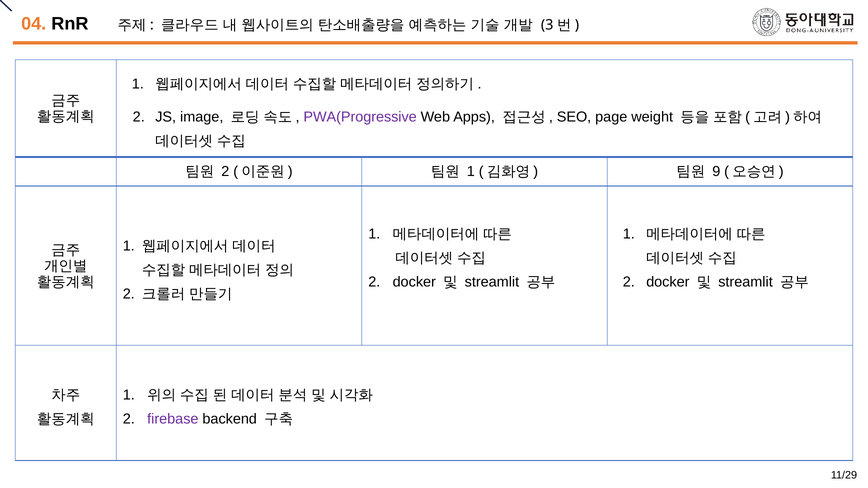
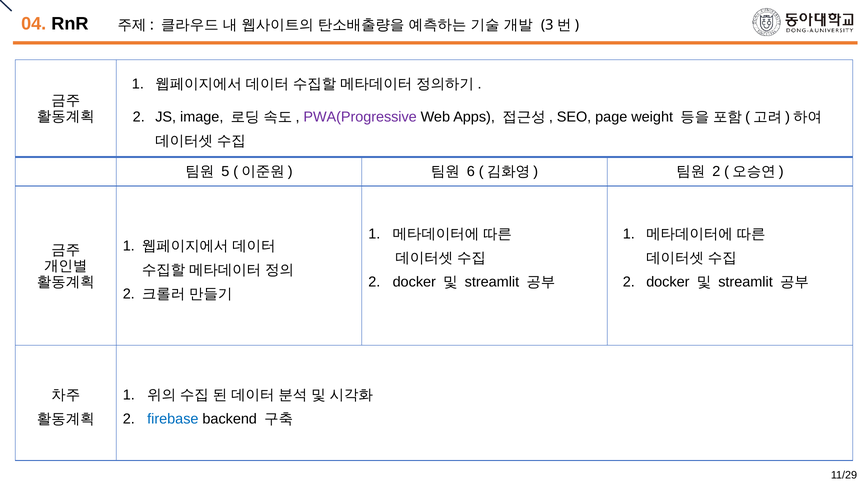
2 at (225, 172): 2 -> 5
1 at (471, 172): 1 -> 6
9 at (716, 172): 9 -> 2
firebase colour: purple -> blue
